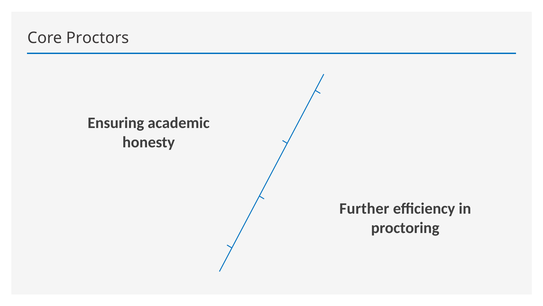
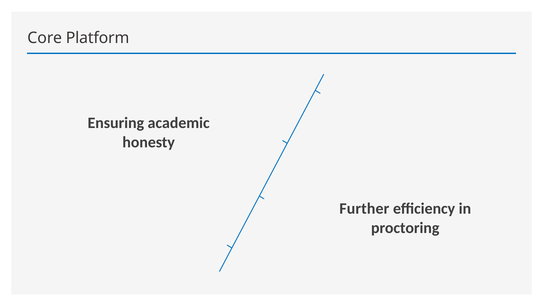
Proctors: Proctors -> Platform
